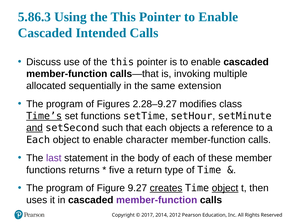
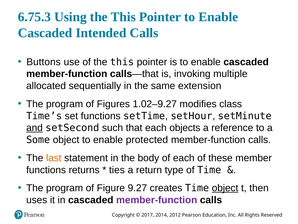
5.86.3: 5.86.3 -> 6.75.3
Discuss: Discuss -> Buttons
2.28–9.27: 2.28–9.27 -> 1.02–9.27
Time’s underline: present -> none
Each at (38, 140): Each -> Some
character: character -> protected
last colour: purple -> orange
five: five -> ties
creates underline: present -> none
